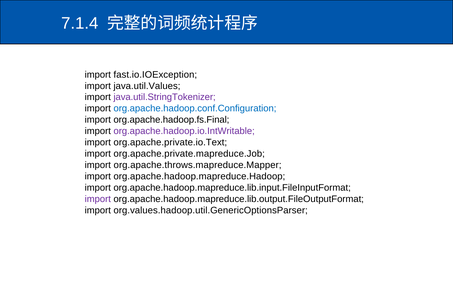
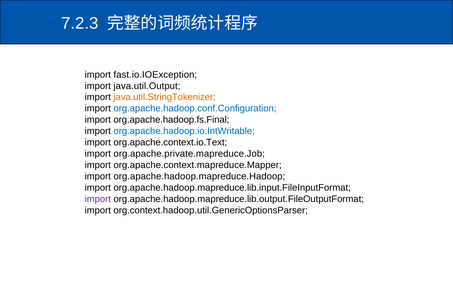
7.1.4: 7.1.4 -> 7.2.3
java.util.Values: java.util.Values -> java.util.Output
java.util.StringTokenizer colour: purple -> orange
org.apache.hadoop.io.IntWritable colour: purple -> blue
org.apache.private.io.Text: org.apache.private.io.Text -> org.apache.context.io.Text
org.apache.throws.mapreduce.Mapper: org.apache.throws.mapreduce.Mapper -> org.apache.context.mapreduce.Mapper
org.values.hadoop.util.GenericOptionsParser: org.values.hadoop.util.GenericOptionsParser -> org.context.hadoop.util.GenericOptionsParser
